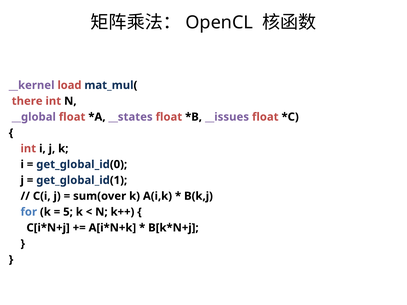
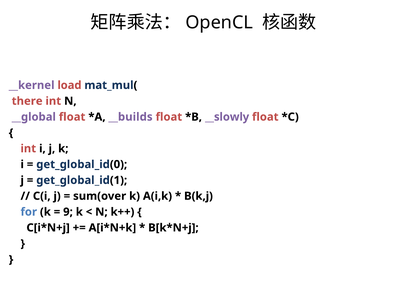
__states: __states -> __builds
__issues: __issues -> __slowly
5: 5 -> 9
